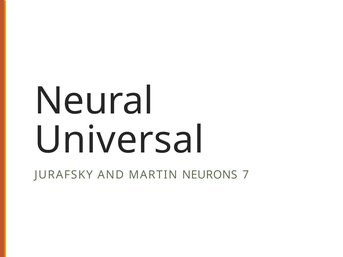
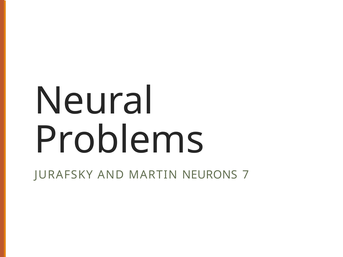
Universal: Universal -> Problems
